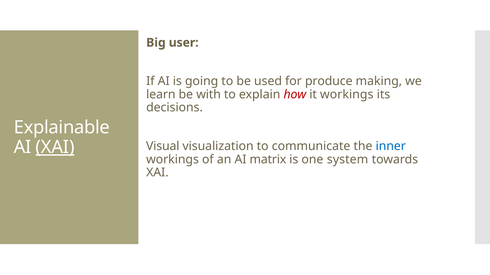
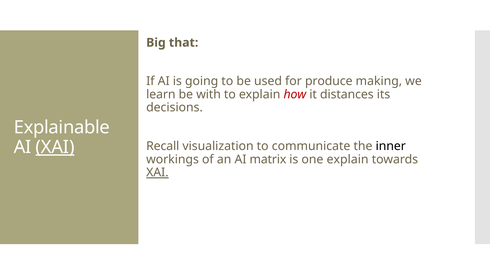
user: user -> that
it workings: workings -> distances
Visual: Visual -> Recall
inner colour: blue -> black
one system: system -> explain
XAI at (157, 173) underline: none -> present
